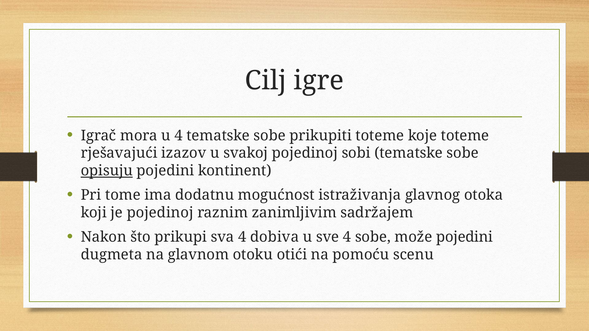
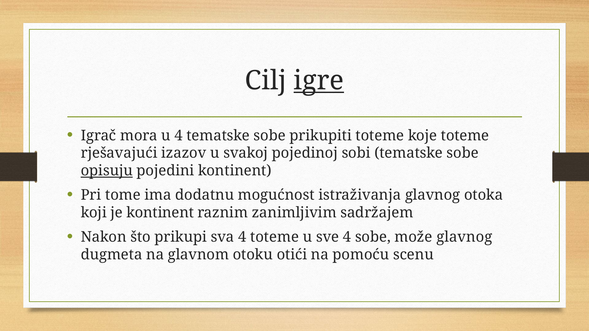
igre underline: none -> present
je pojedinoj: pojedinoj -> kontinent
4 dobiva: dobiva -> toteme
može pojedini: pojedini -> glavnog
